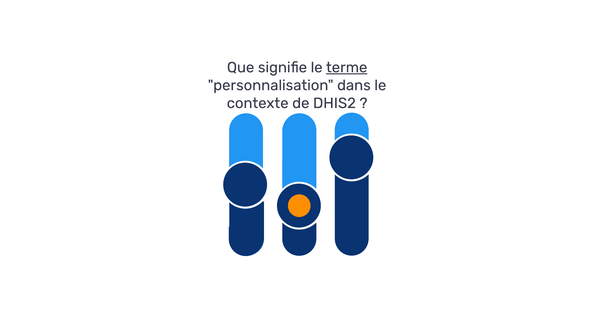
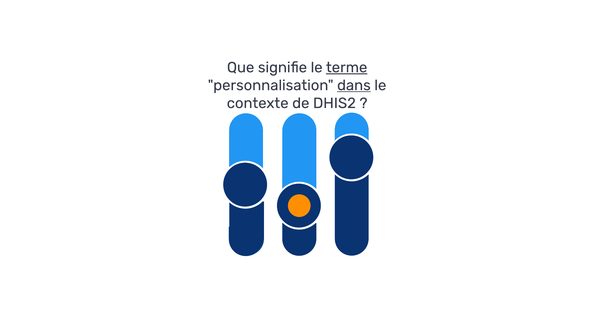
dans underline: none -> present
